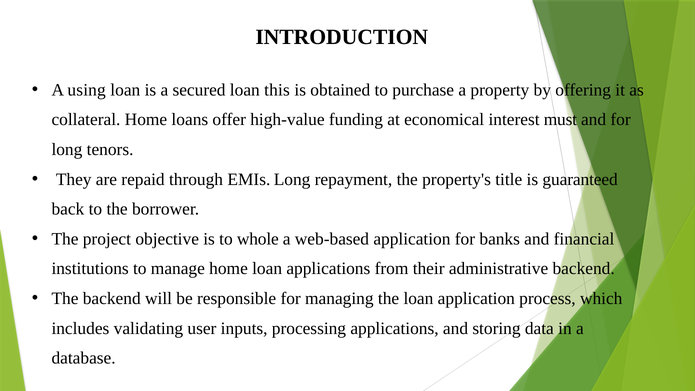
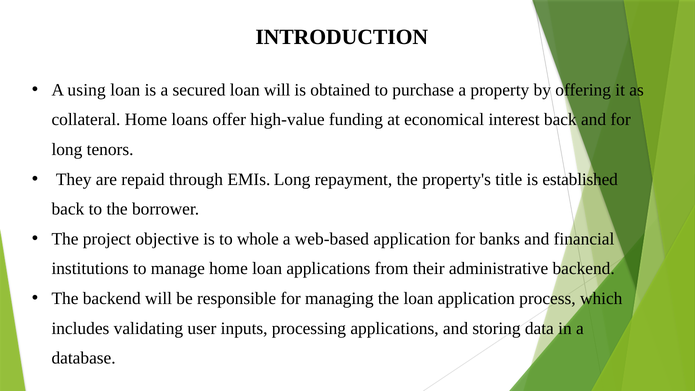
loan this: this -> will
interest must: must -> back
guaranteed: guaranteed -> established
